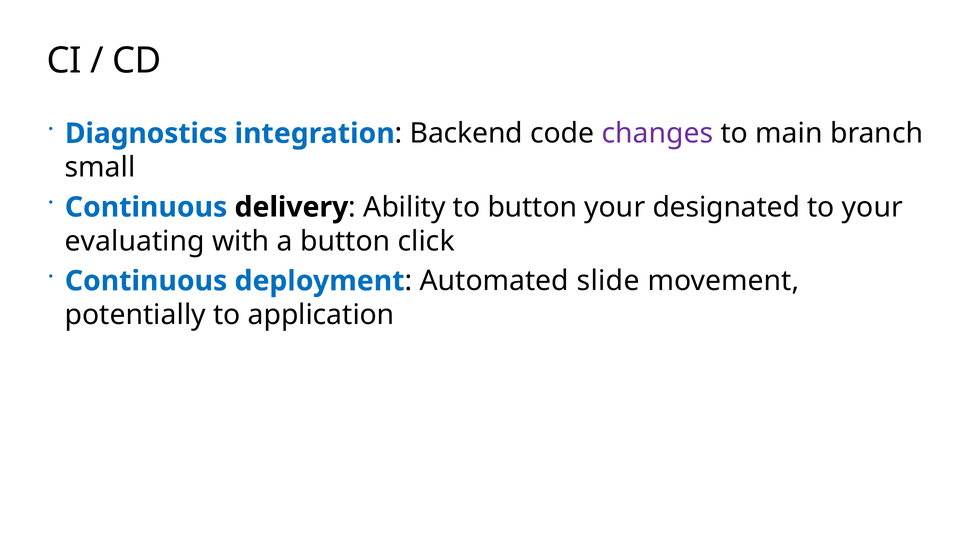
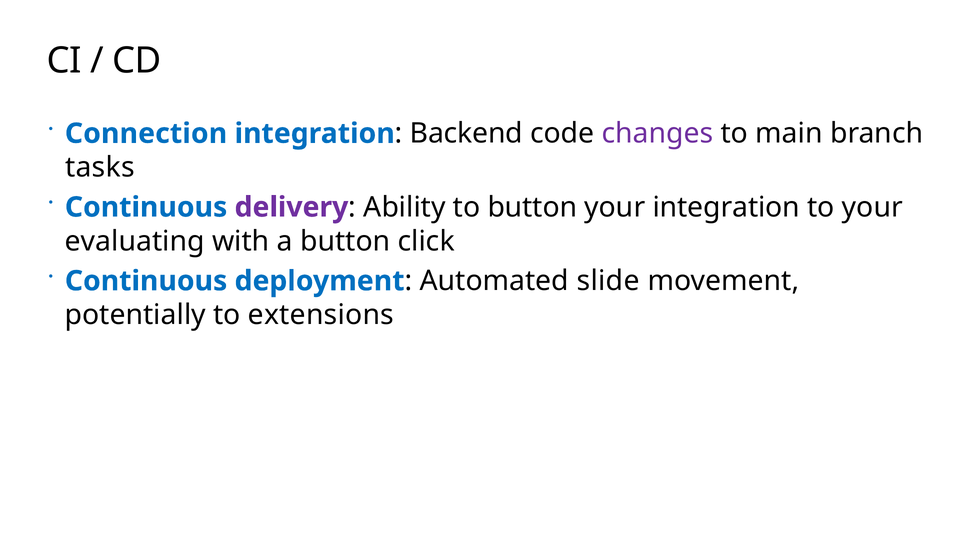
Diagnostics: Diagnostics -> Connection
small: small -> tasks
delivery colour: black -> purple
your designated: designated -> integration
application: application -> extensions
